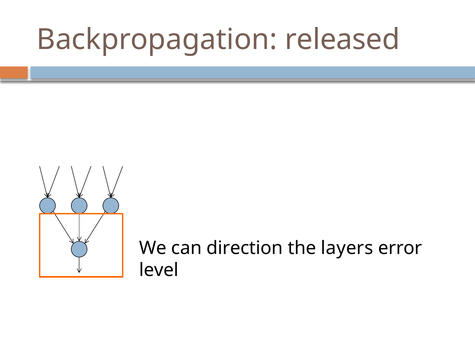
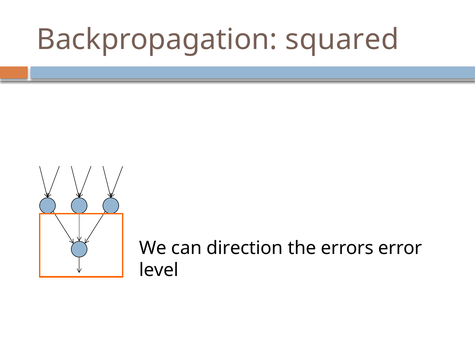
released: released -> squared
layers: layers -> errors
